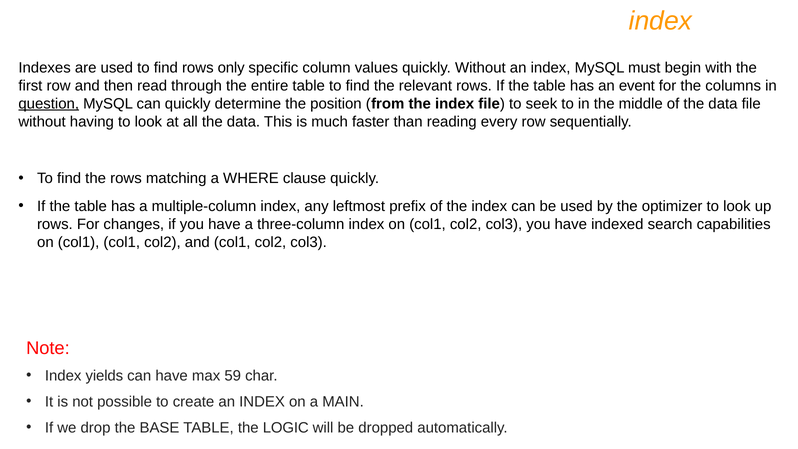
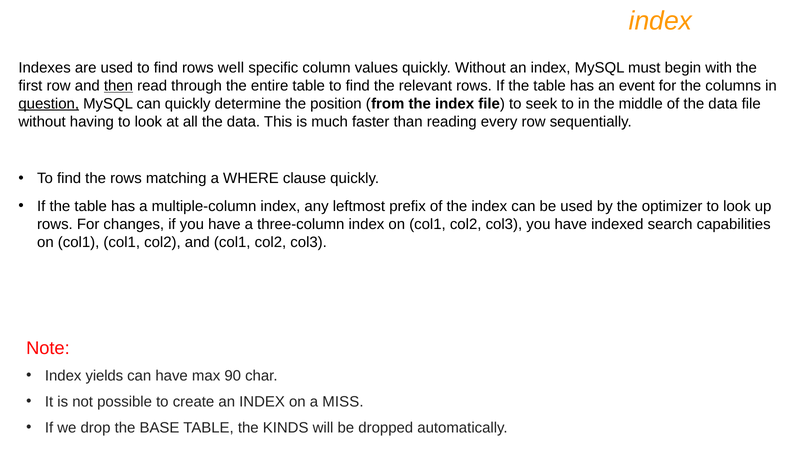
only: only -> well
then underline: none -> present
59: 59 -> 90
MAIN: MAIN -> MISS
LOGIC: LOGIC -> KINDS
